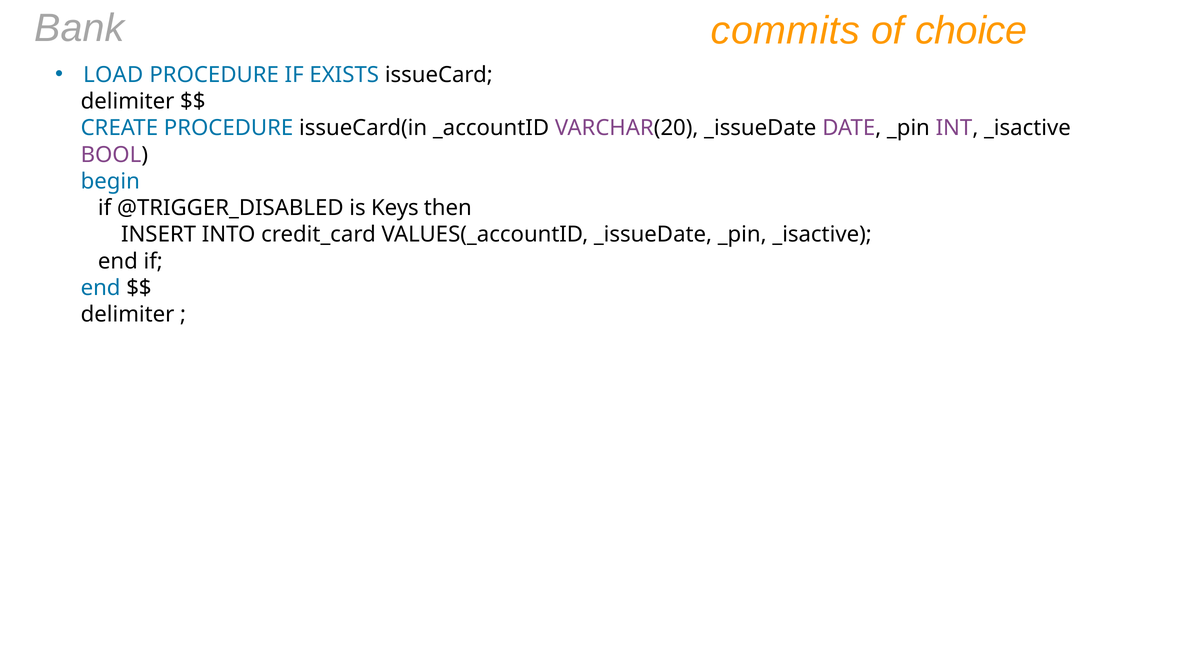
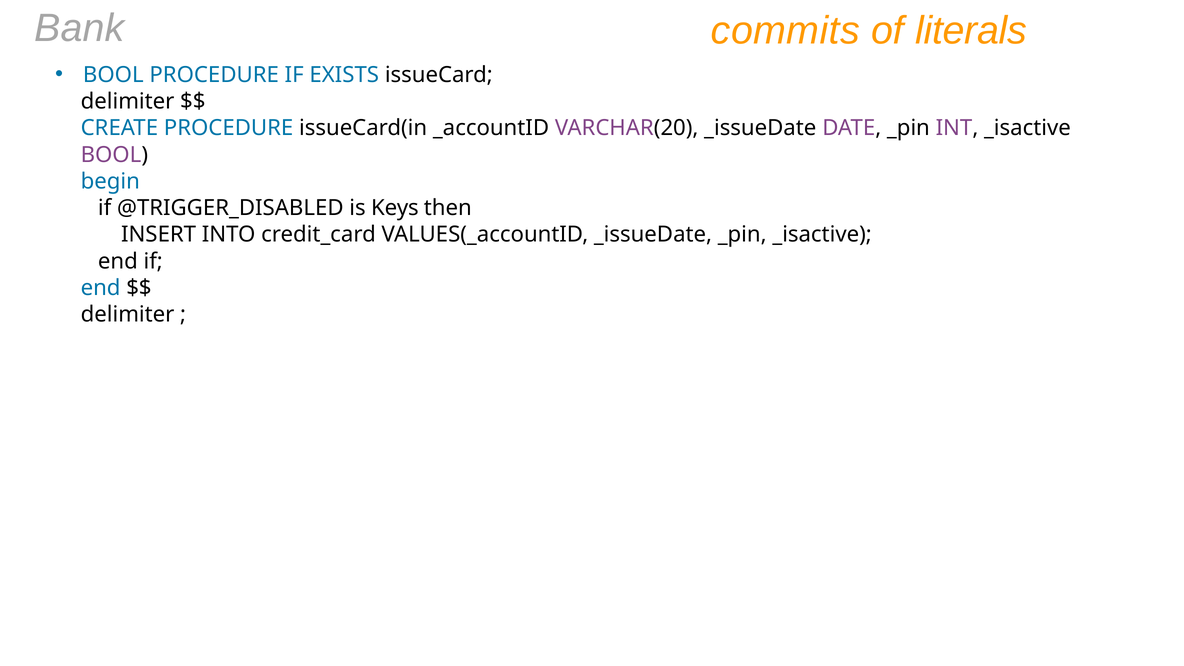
choice: choice -> literals
LOAD at (113, 75): LOAD -> BOOL
